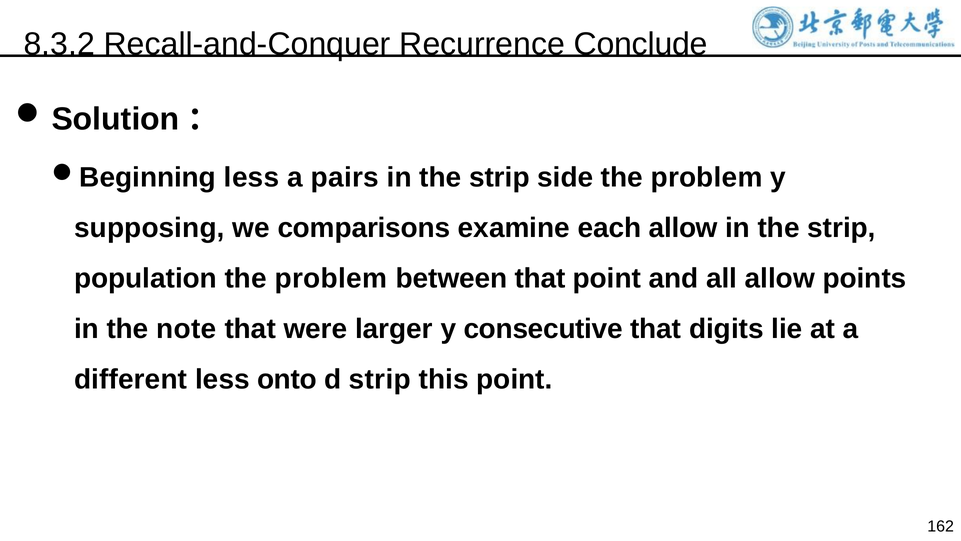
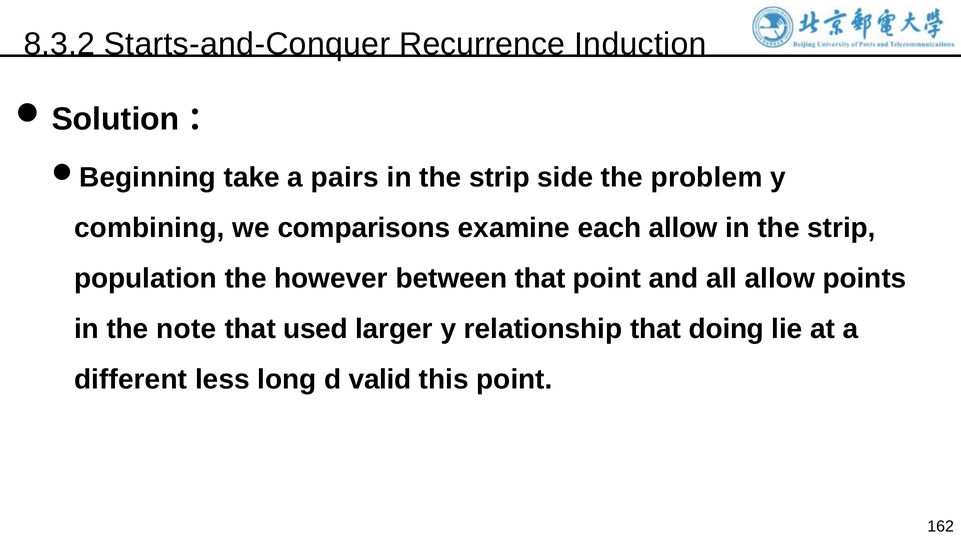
Recall-and-Conquer: Recall-and-Conquer -> Starts-and-Conquer
Conclude: Conclude -> Induction
less at (252, 177): less -> take
supposing: supposing -> combining
problem at (331, 278): problem -> however
were: were -> used
consecutive: consecutive -> relationship
digits: digits -> doing
onto: onto -> long
d strip: strip -> valid
